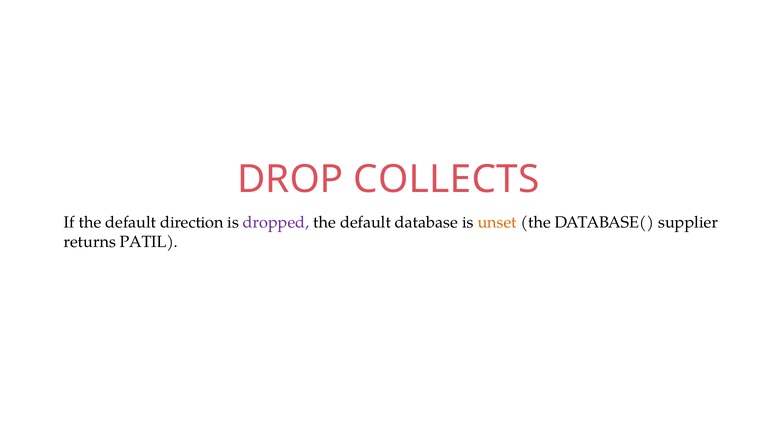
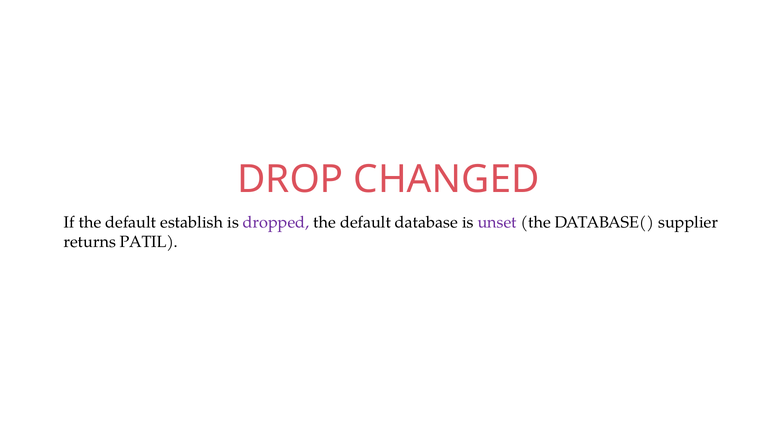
COLLECTS: COLLECTS -> CHANGED
direction: direction -> establish
unset colour: orange -> purple
